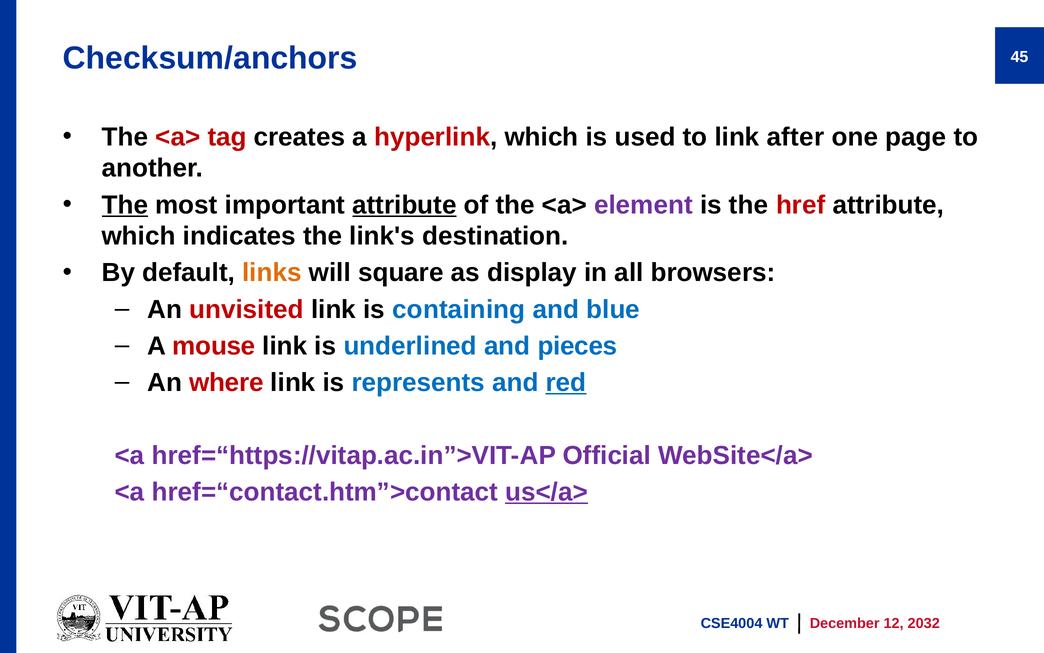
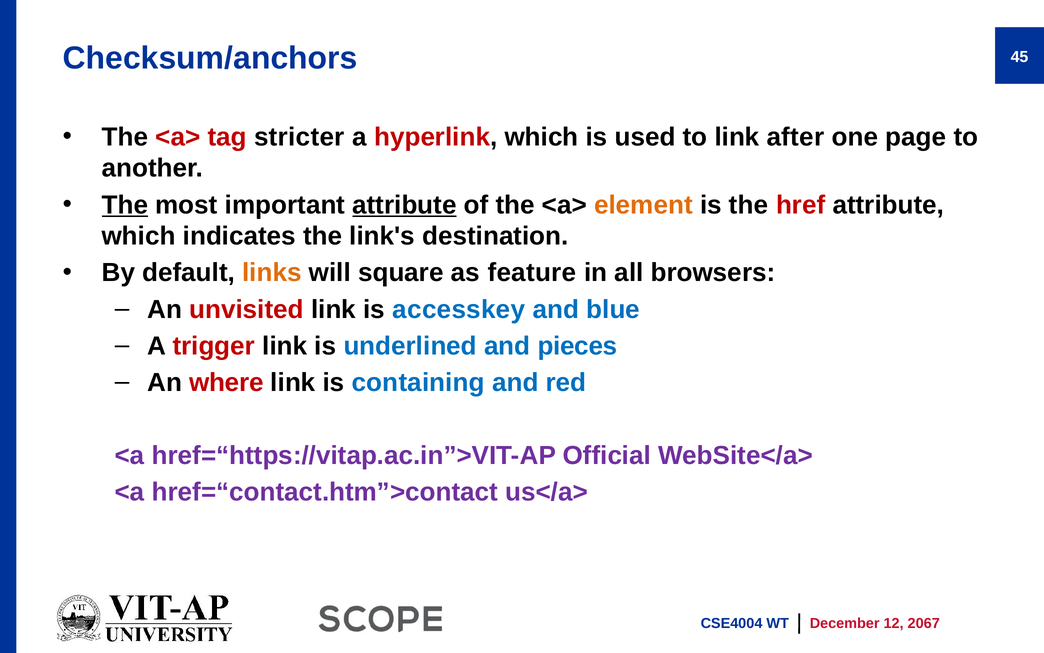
creates: creates -> stricter
element colour: purple -> orange
display: display -> feature
containing: containing -> accesskey
mouse: mouse -> trigger
represents: represents -> containing
red underline: present -> none
us</a> underline: present -> none
2032: 2032 -> 2067
